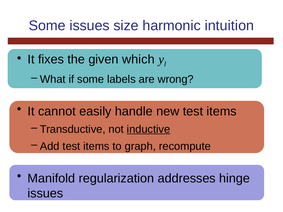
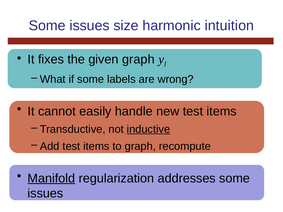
given which: which -> graph
Manifold underline: none -> present
addresses hinge: hinge -> some
